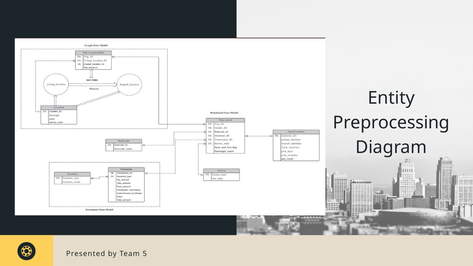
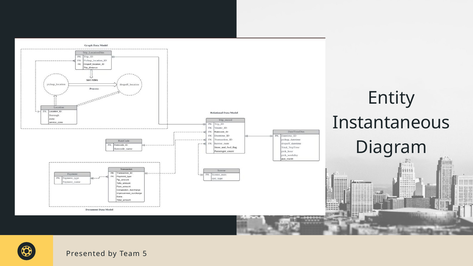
Preprocessing: Preprocessing -> Instantaneous
